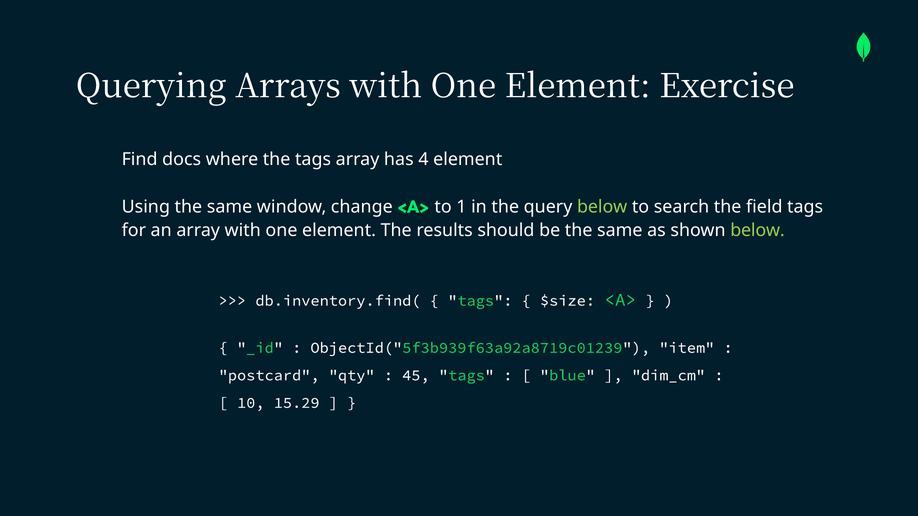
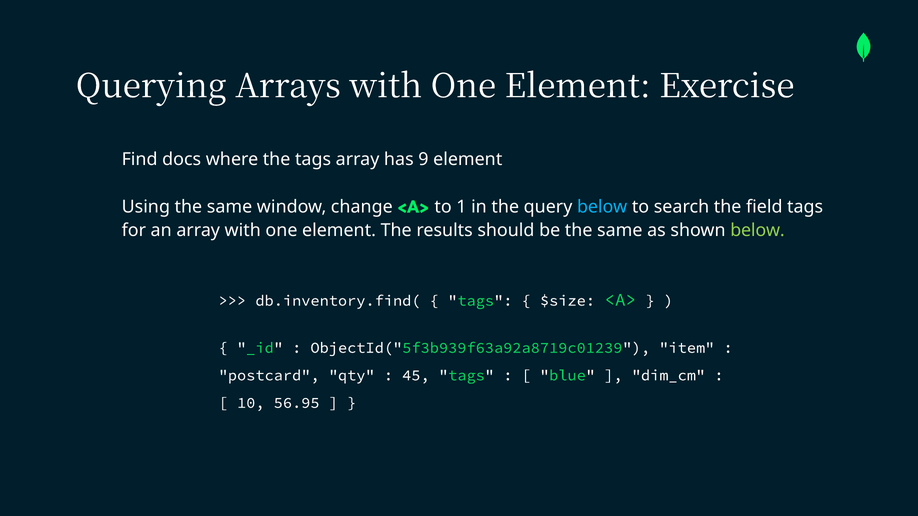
4: 4 -> 9
below at (602, 207) colour: light green -> light blue
15.29: 15.29 -> 56.95
